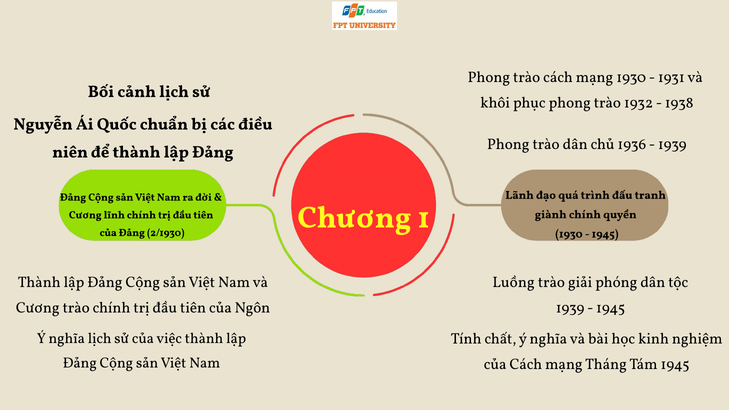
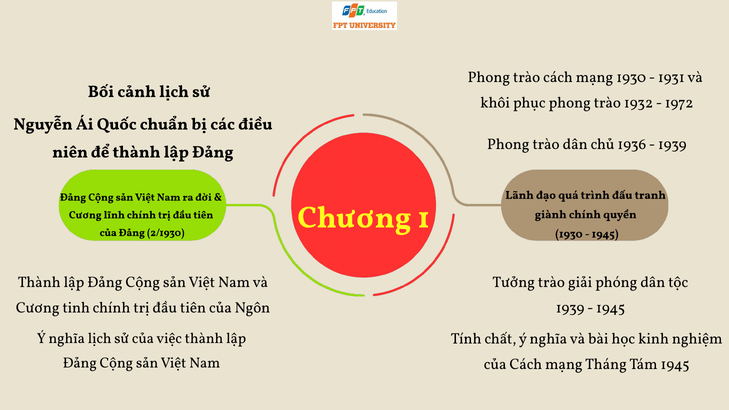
1938: 1938 -> 1972
Luồng: Luồng -> Tưởng
Cương trào: trào -> tinh
